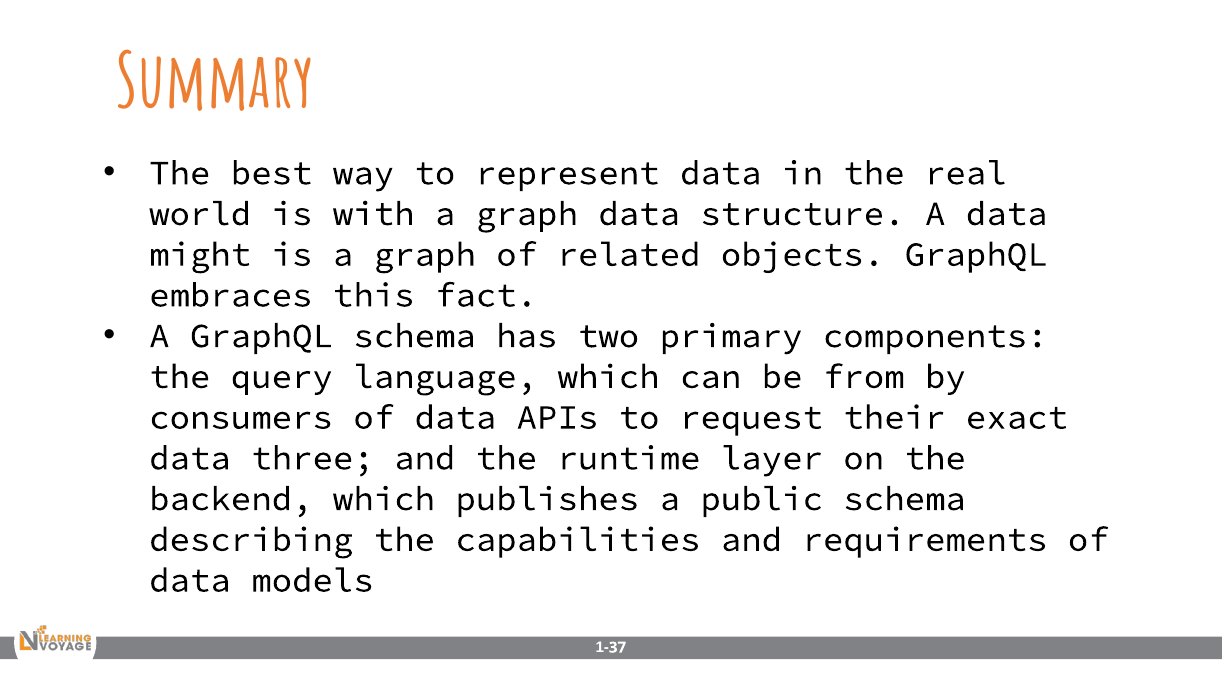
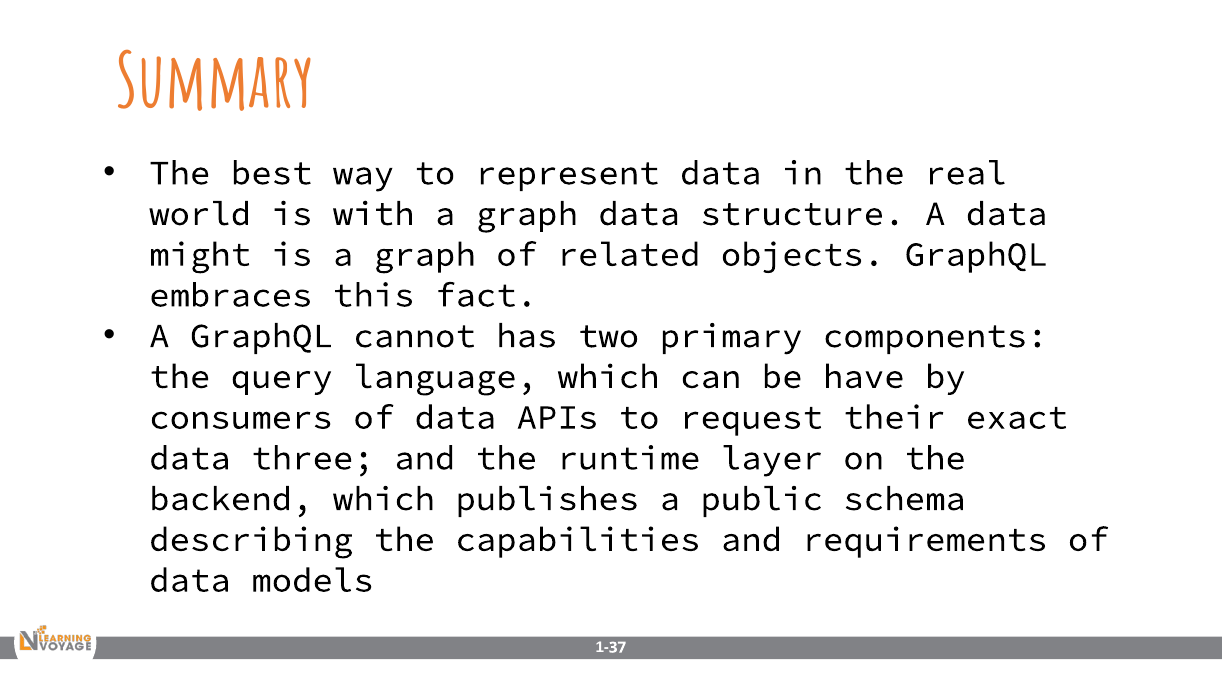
GraphQL schema: schema -> cannot
from: from -> have
